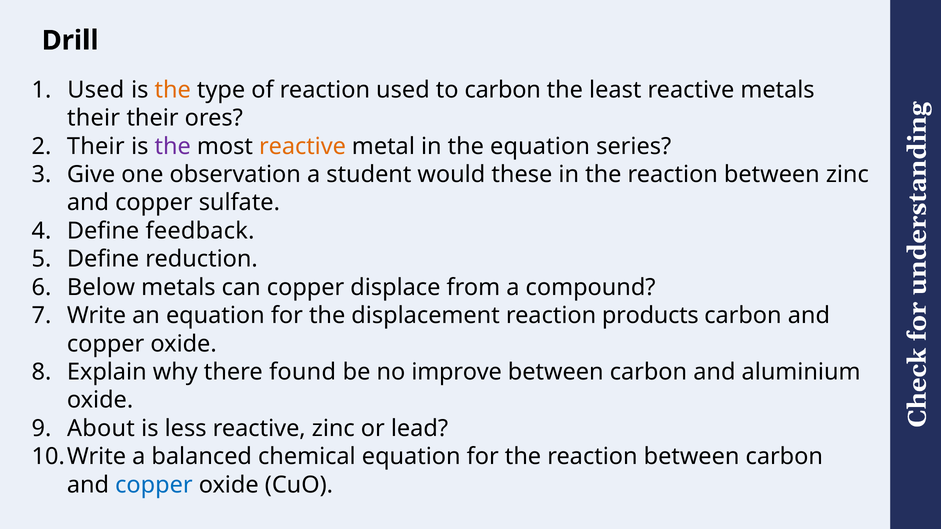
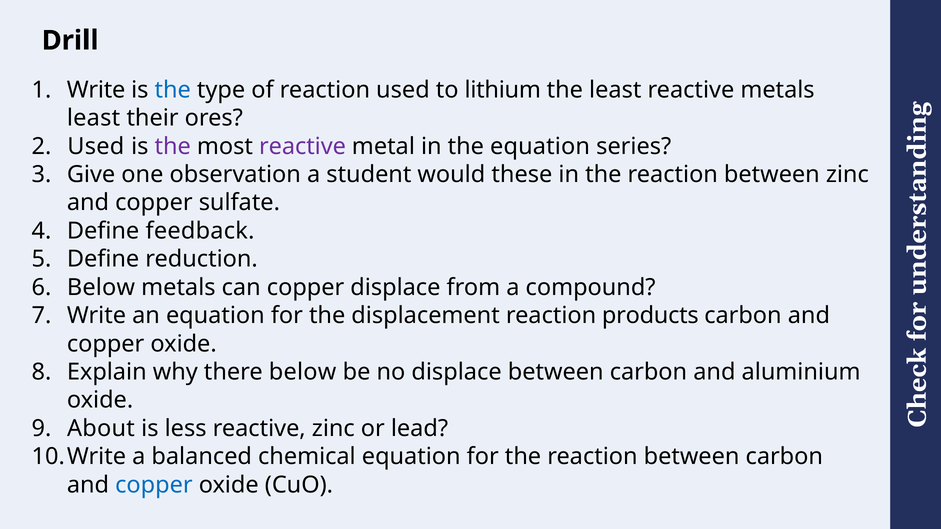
Used at (96, 90): Used -> Write
the at (173, 90) colour: orange -> blue
to carbon: carbon -> lithium
their at (94, 118): their -> least
Their at (96, 146): Their -> Used
reactive at (302, 146) colour: orange -> purple
there found: found -> below
no improve: improve -> displace
